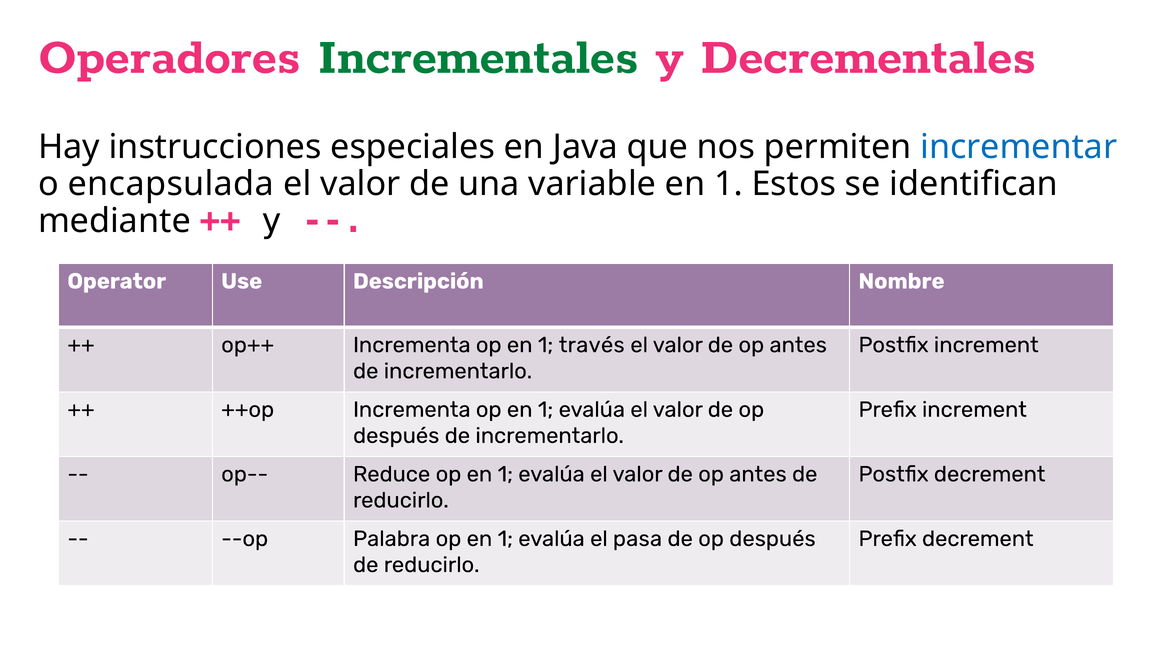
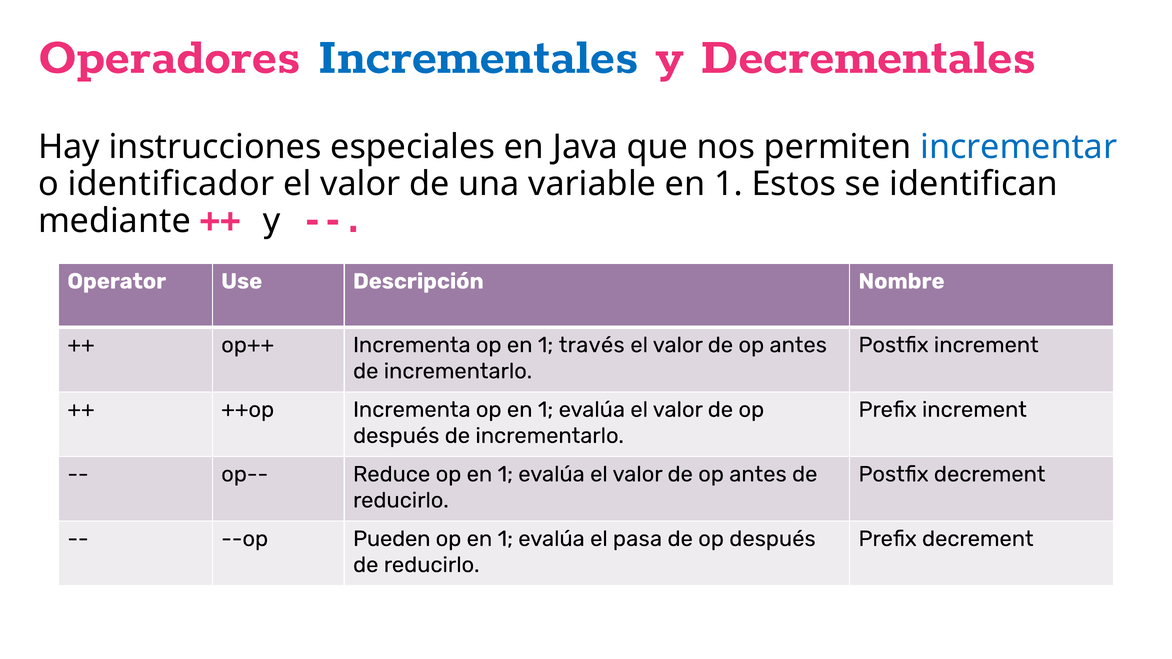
Incrementales colour: green -> blue
encapsulada: encapsulada -> identificador
Palabra: Palabra -> Pueden
